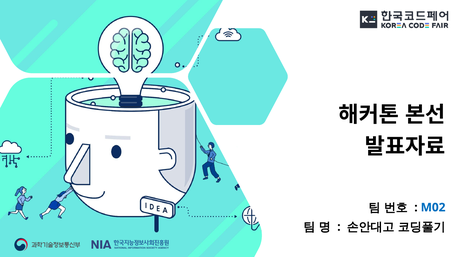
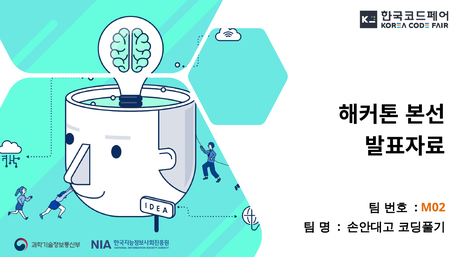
M02 colour: blue -> orange
